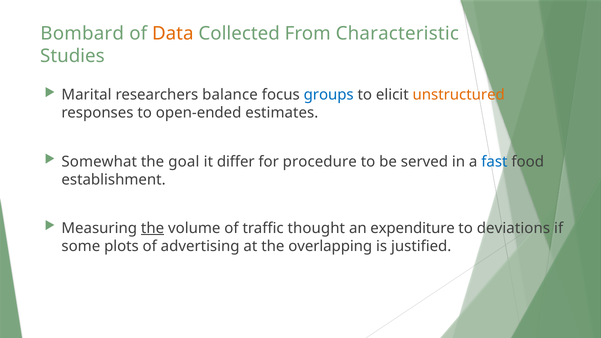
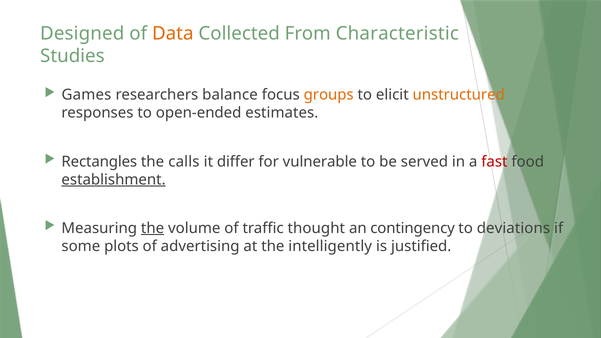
Bombard: Bombard -> Designed
Marital: Marital -> Games
groups colour: blue -> orange
Somewhat: Somewhat -> Rectangles
goal: goal -> calls
procedure: procedure -> vulnerable
fast colour: blue -> red
establishment underline: none -> present
expenditure: expenditure -> contingency
overlapping: overlapping -> intelligently
